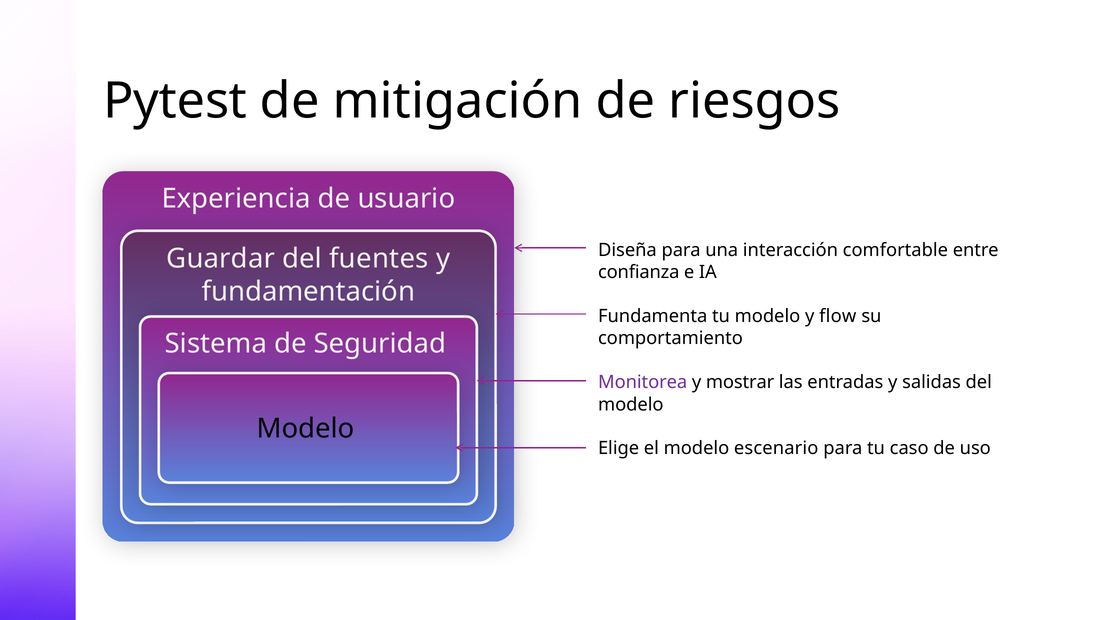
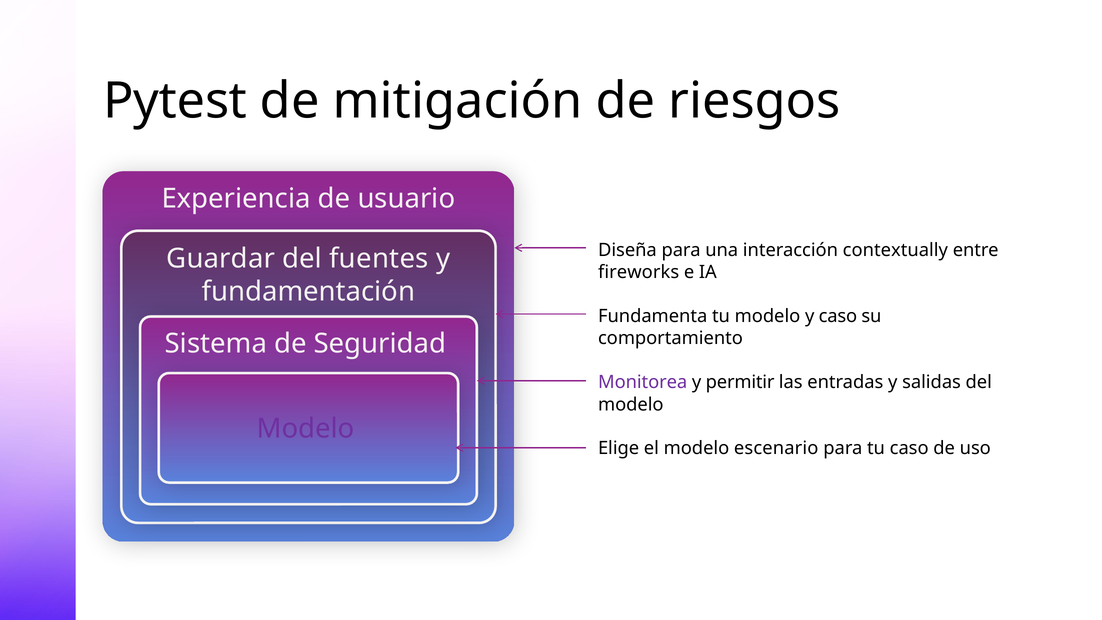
comfortable: comfortable -> contextually
confianza: confianza -> fireworks
y flow: flow -> caso
mostrar: mostrar -> permitir
Modelo at (306, 429) colour: black -> purple
